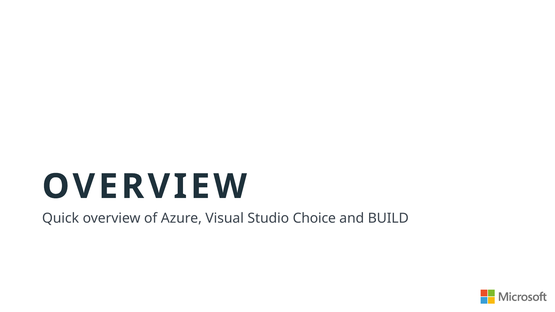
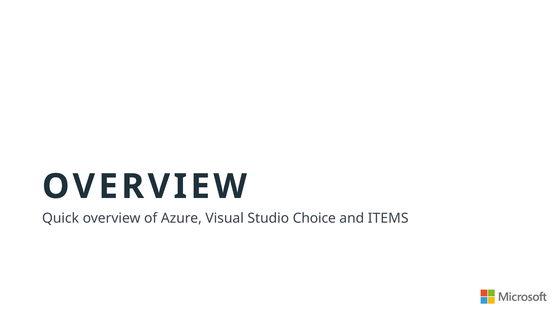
BUILD: BUILD -> ITEMS
